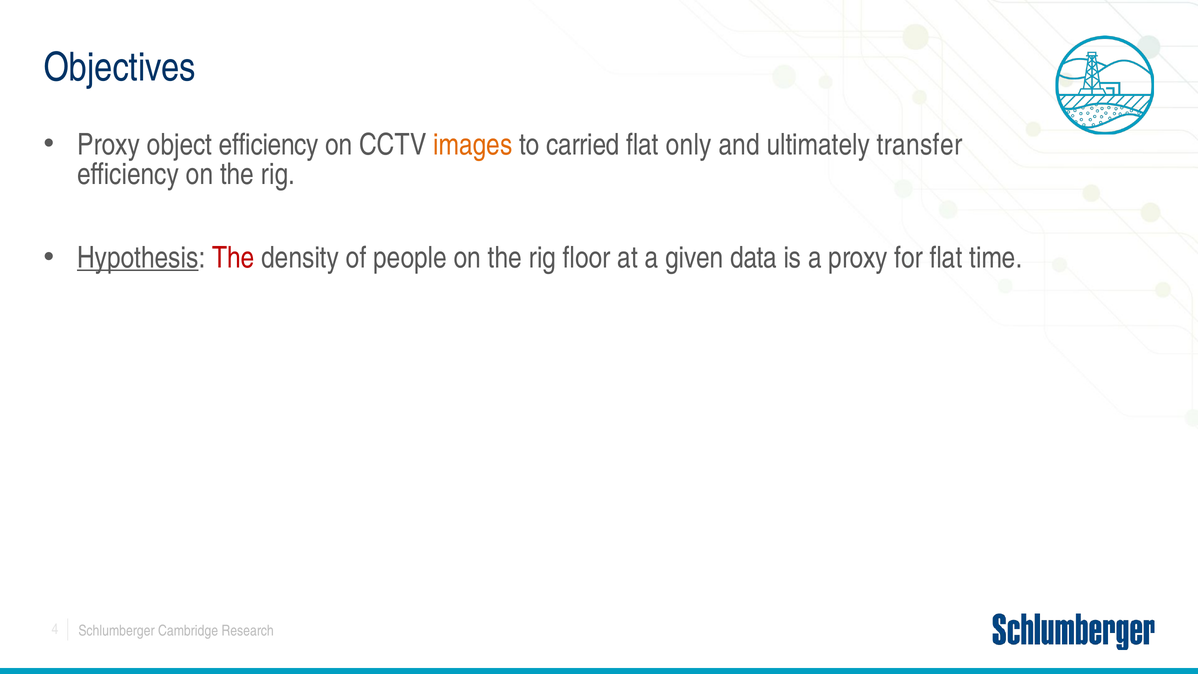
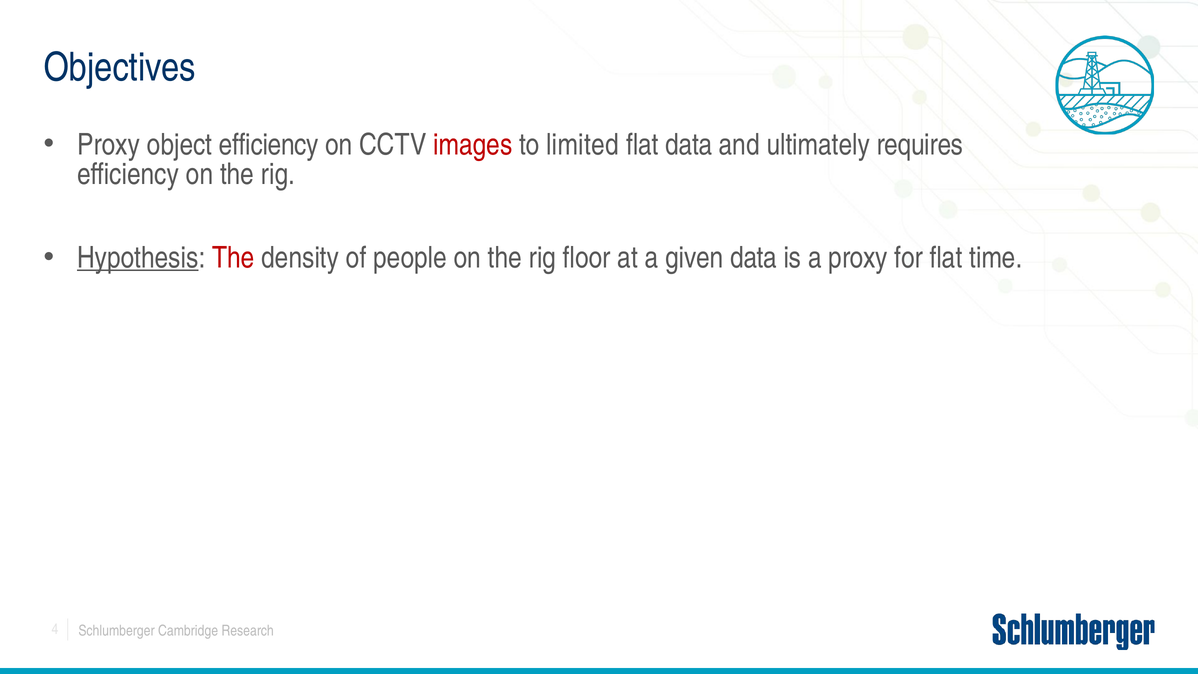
images colour: orange -> red
carried: carried -> limited
flat only: only -> data
transfer: transfer -> requires
